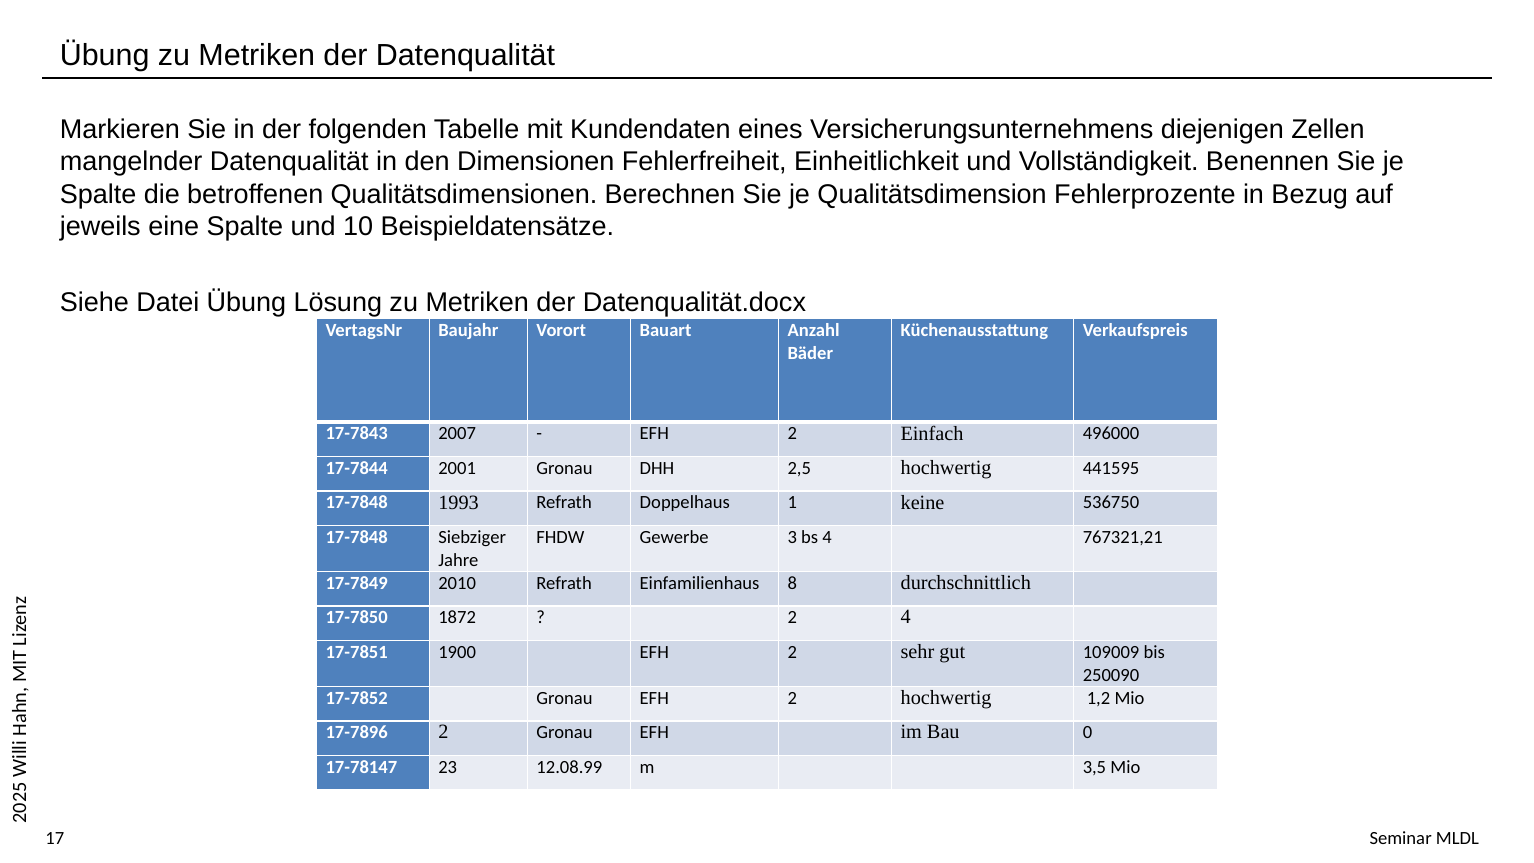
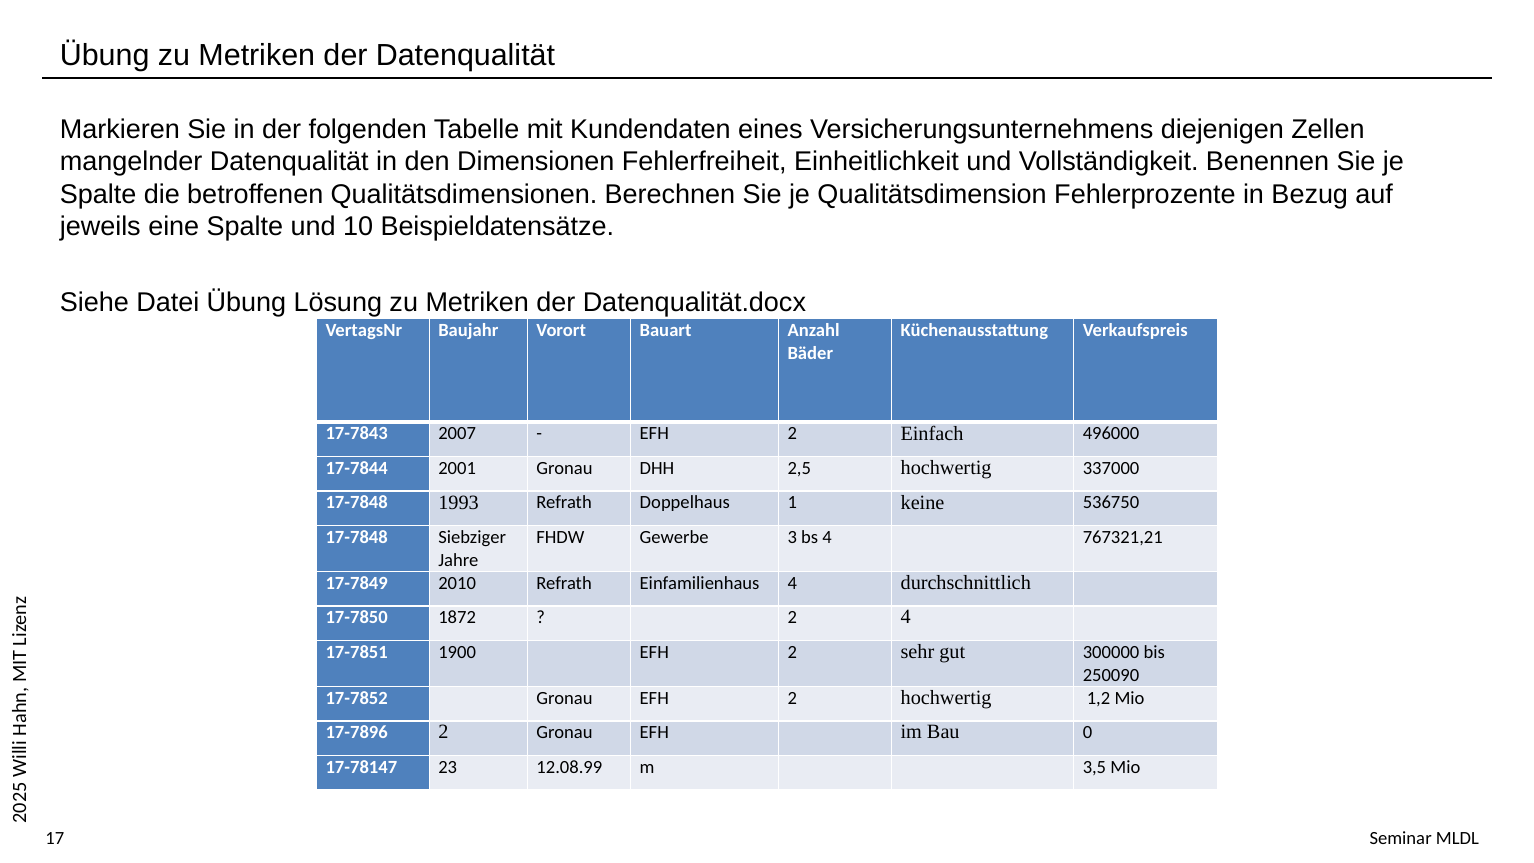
441595: 441595 -> 337000
Einfamilienhaus 8: 8 -> 4
109009: 109009 -> 300000
